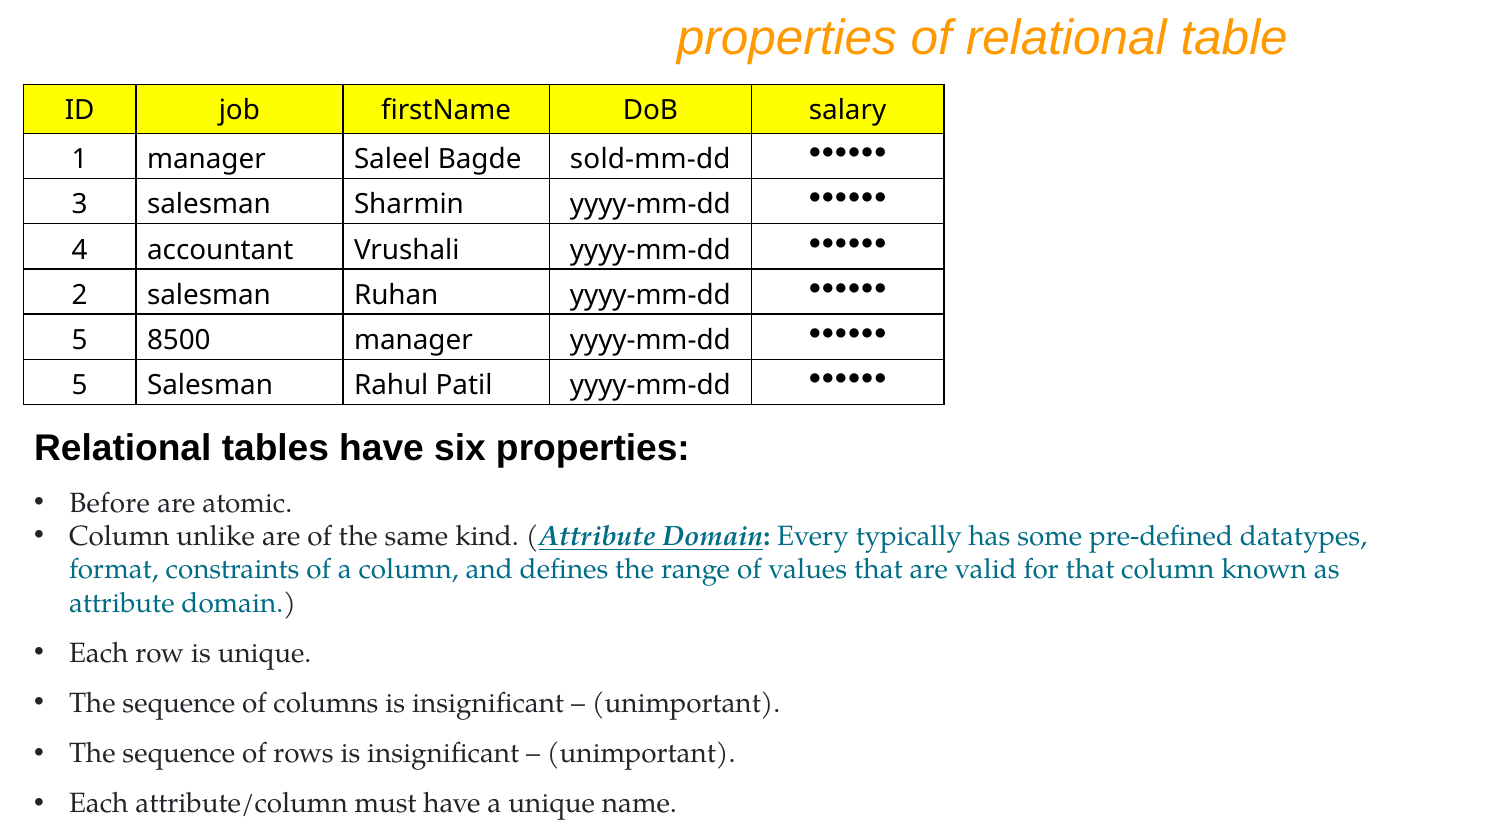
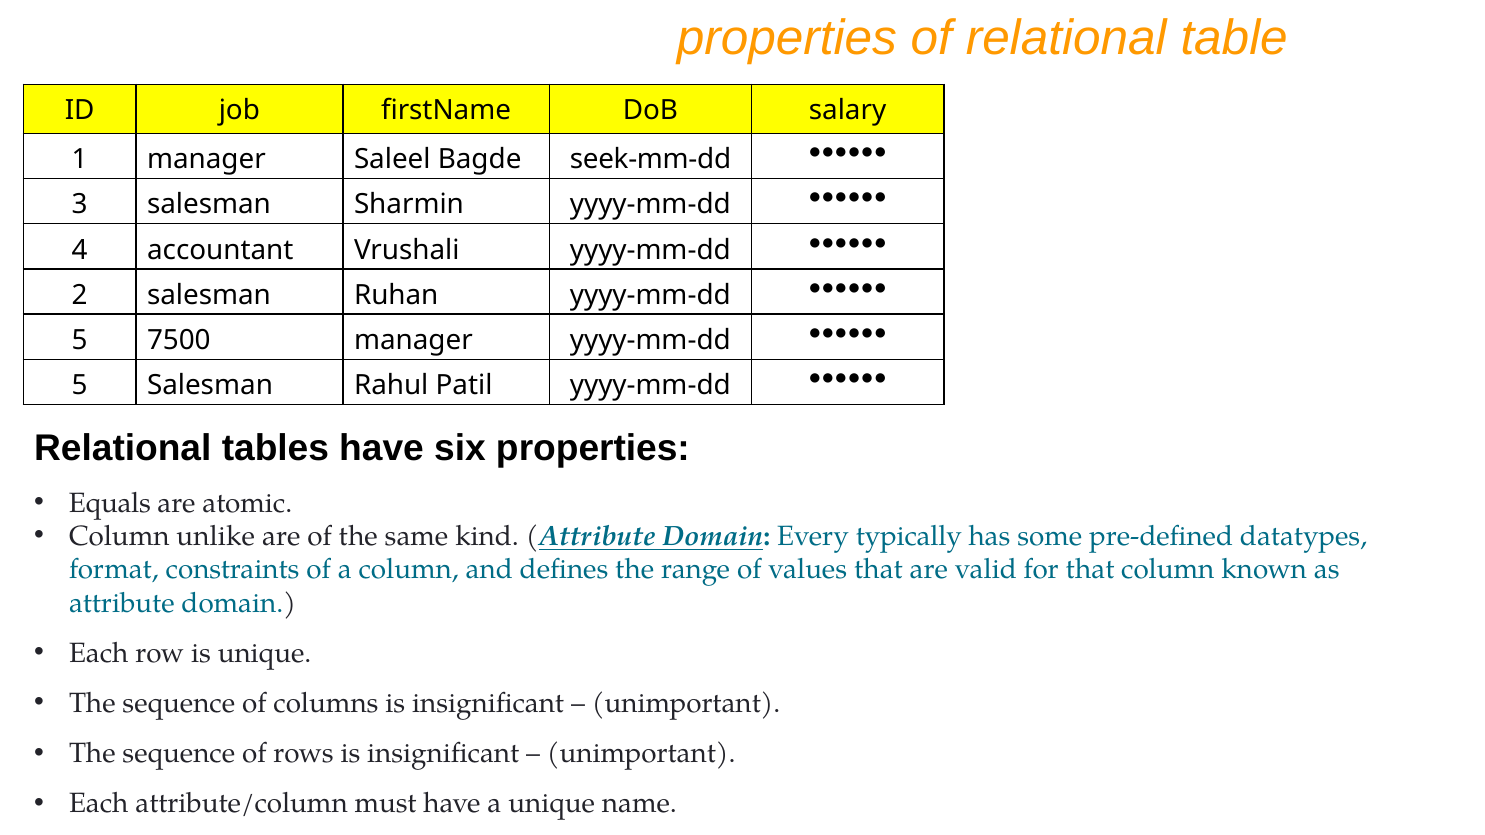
sold-mm-dd: sold-mm-dd -> seek-mm-dd
8500: 8500 -> 7500
Before: Before -> Equals
